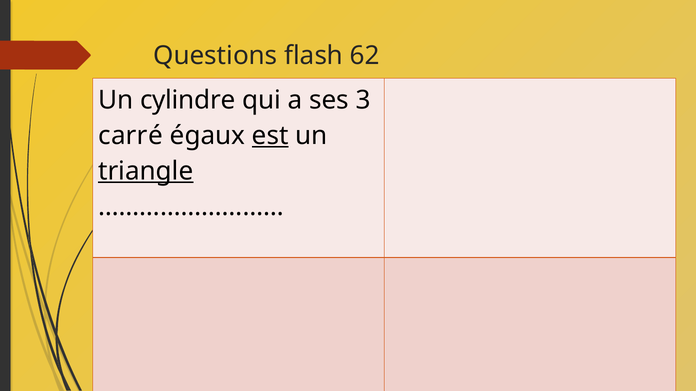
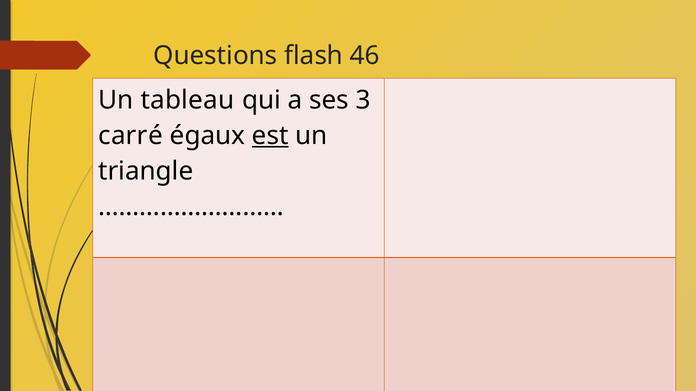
62: 62 -> 46
cylindre: cylindre -> tableau
triangle underline: present -> none
